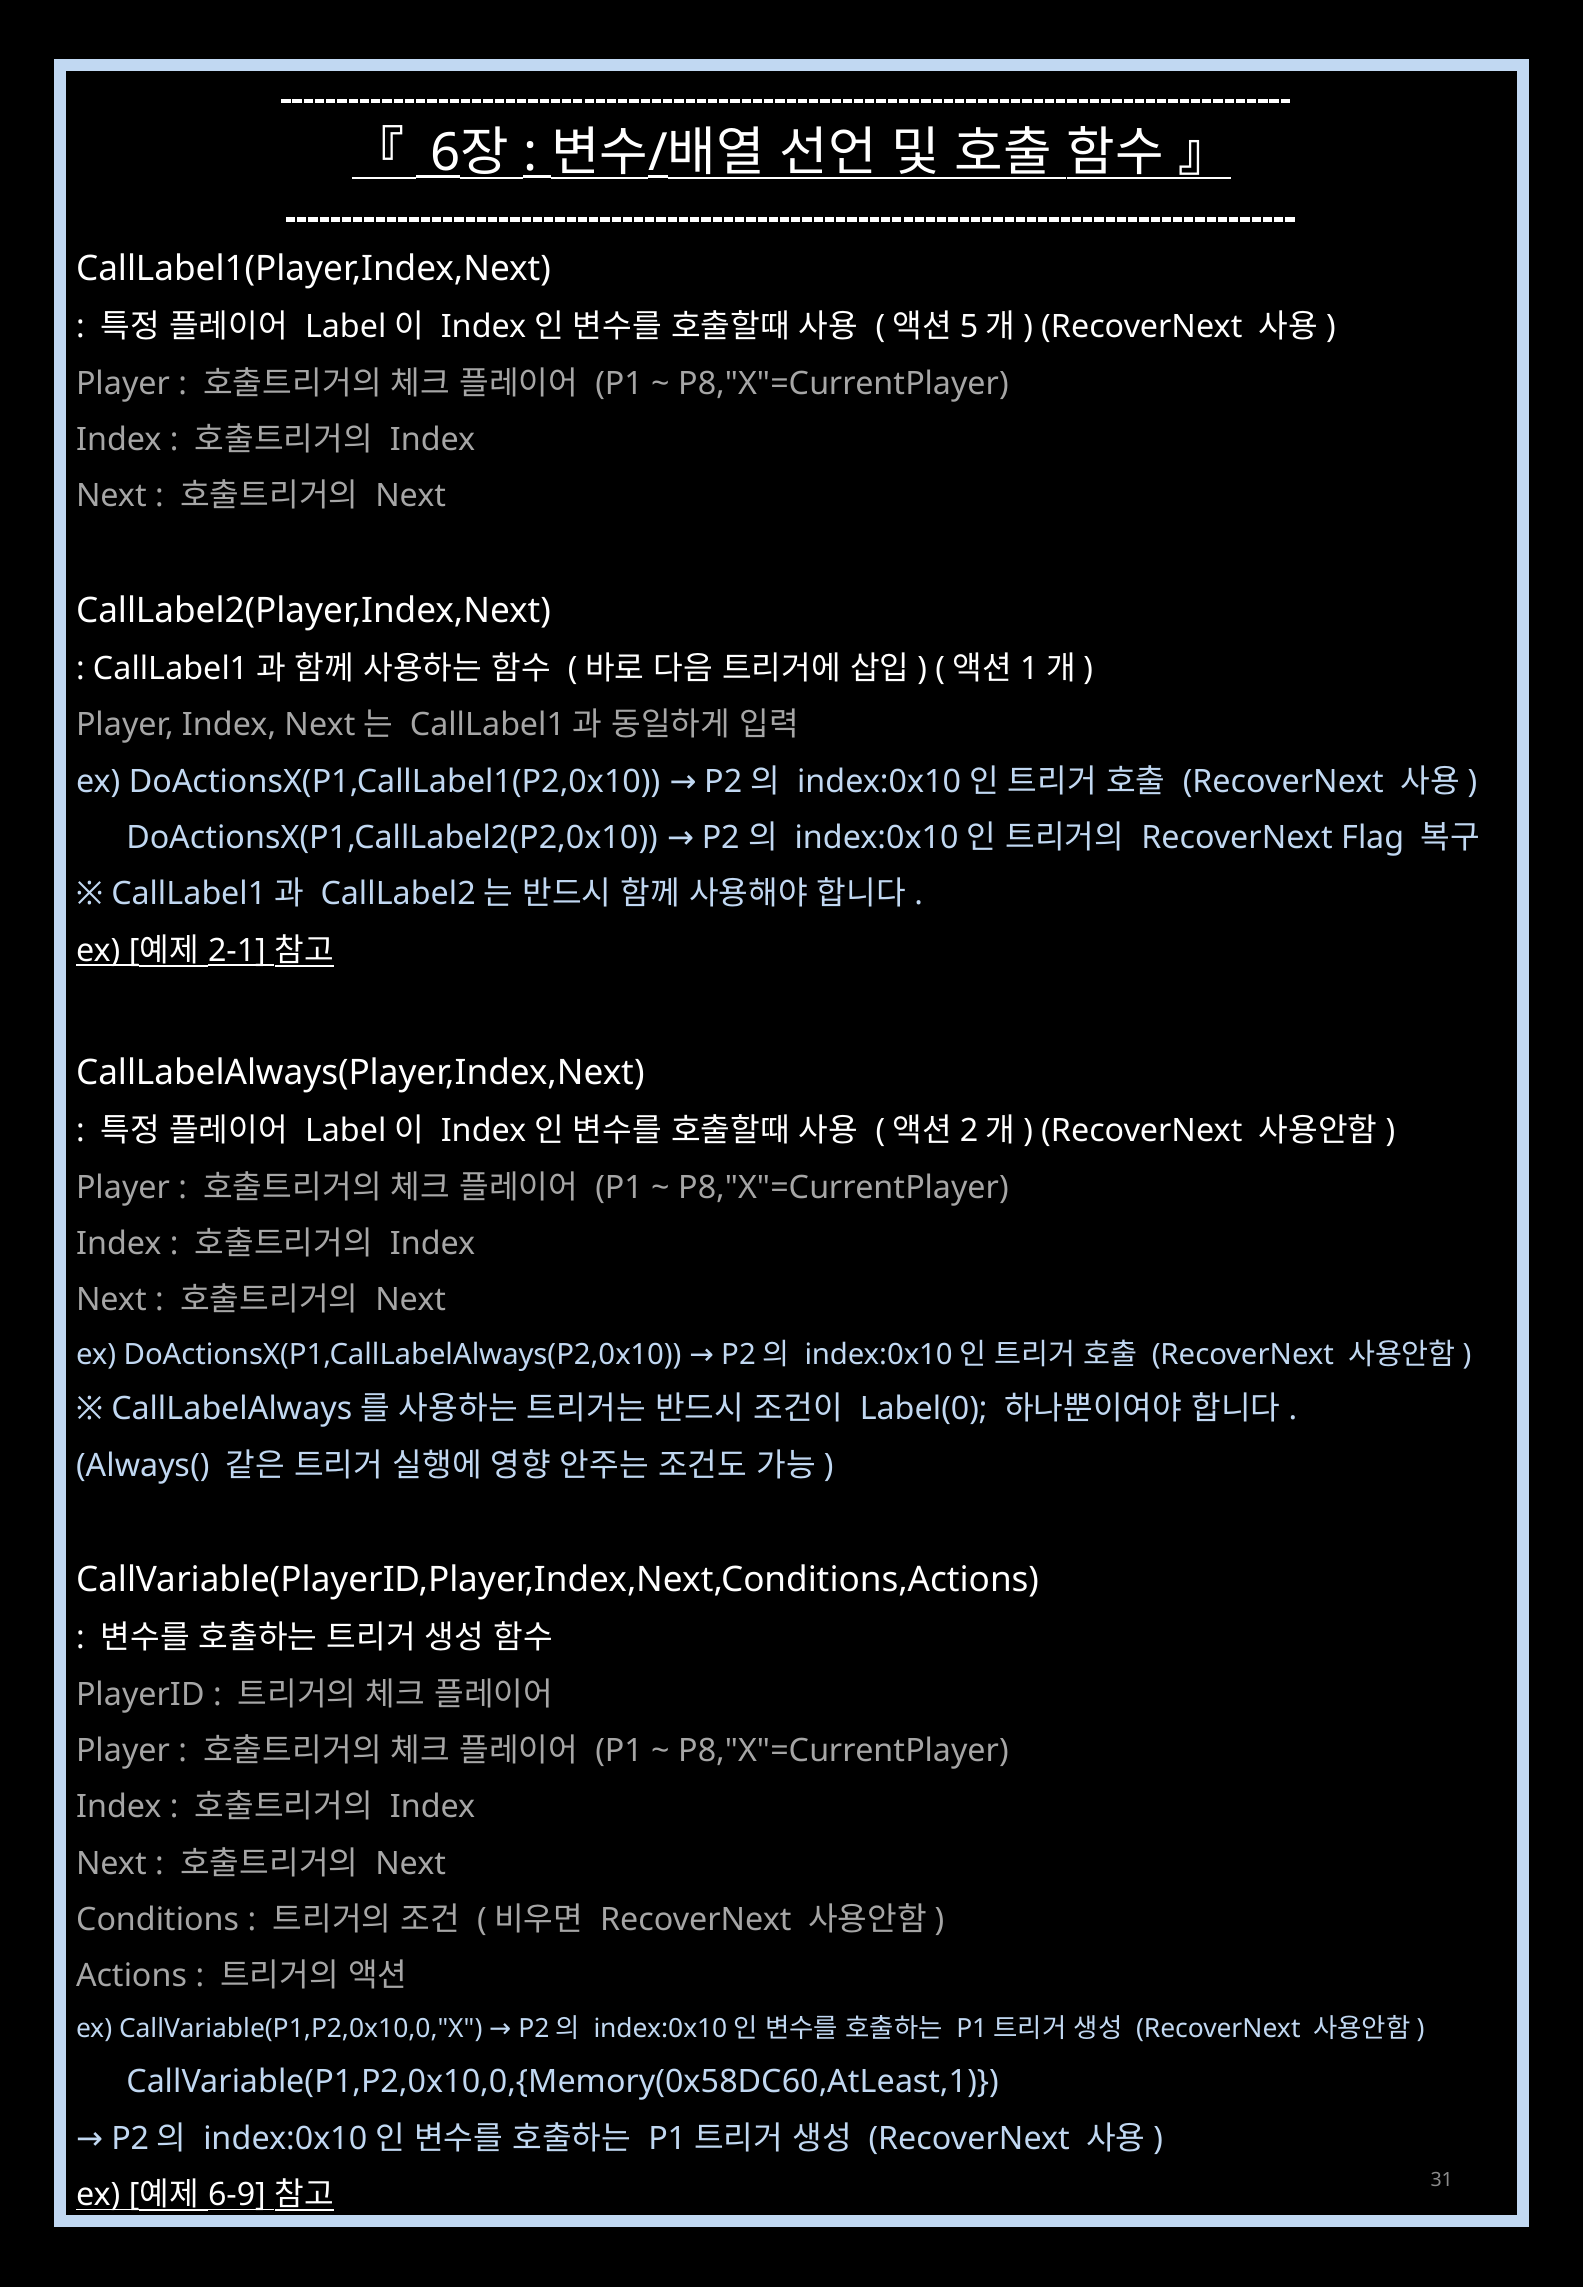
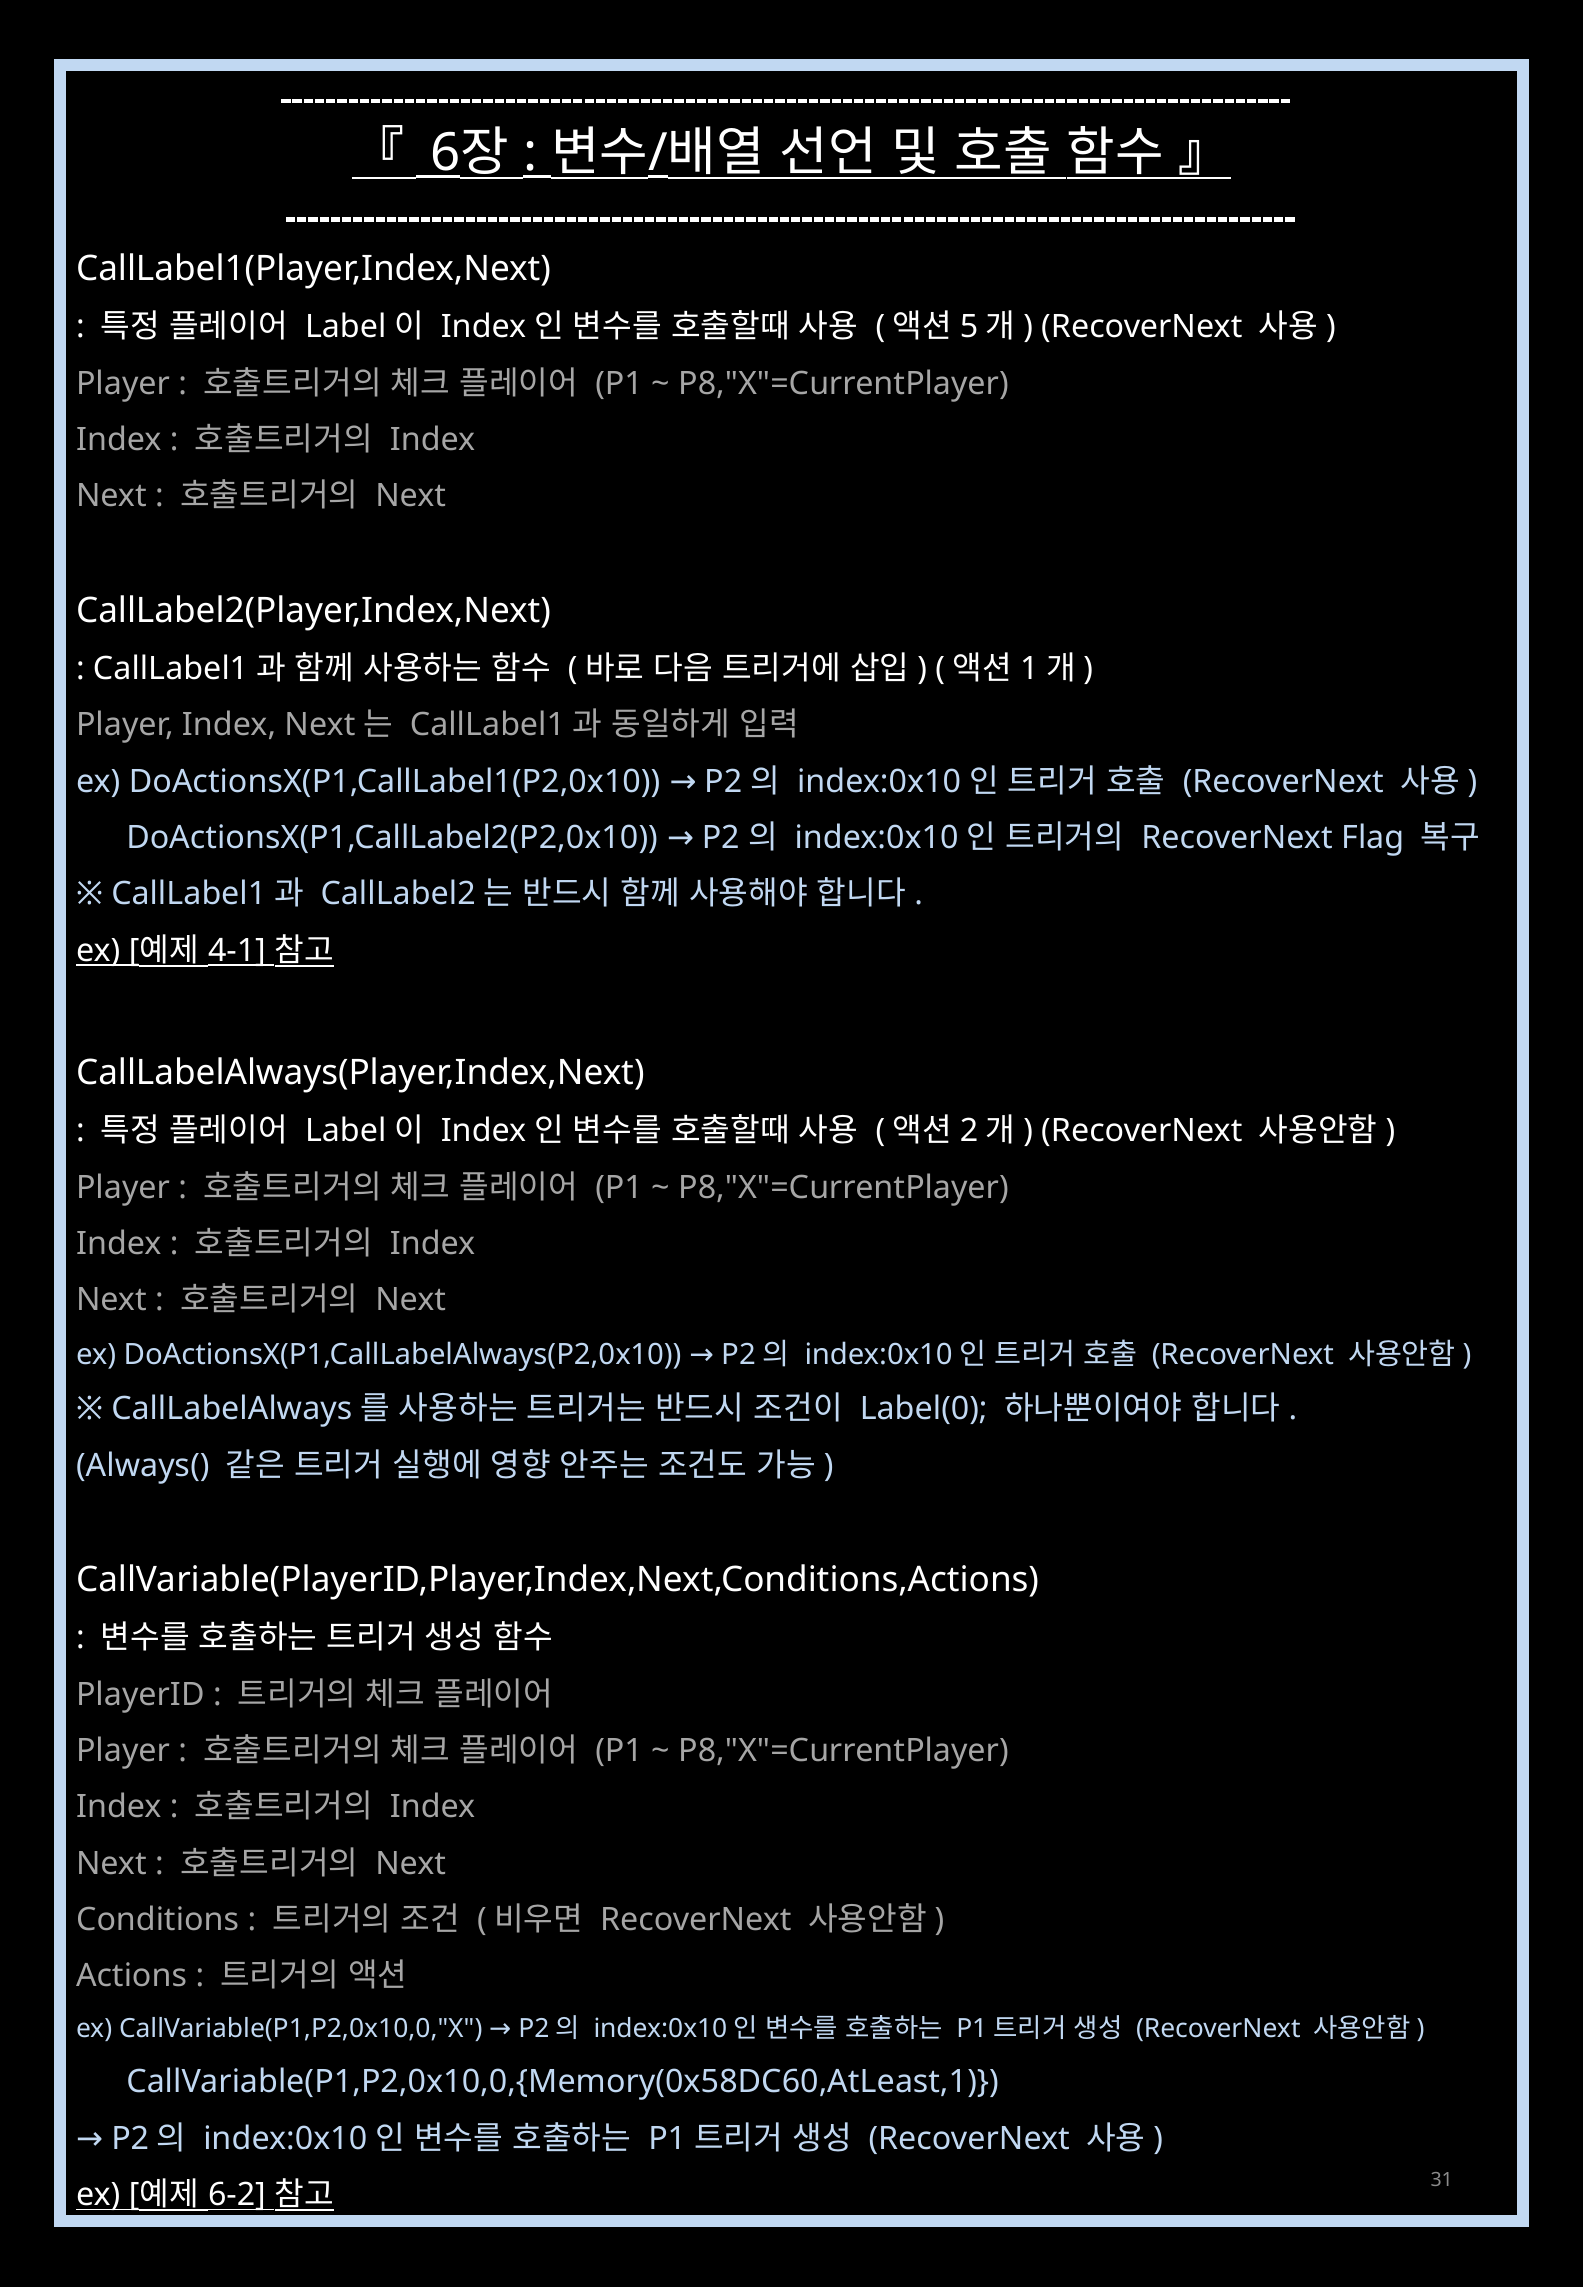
2-1: 2-1 -> 4-1
6-9: 6-9 -> 6-2
